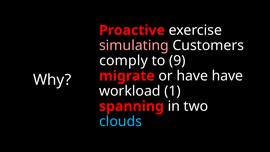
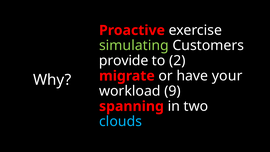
simulating colour: pink -> light green
comply: comply -> provide
9: 9 -> 2
have have: have -> your
1: 1 -> 9
